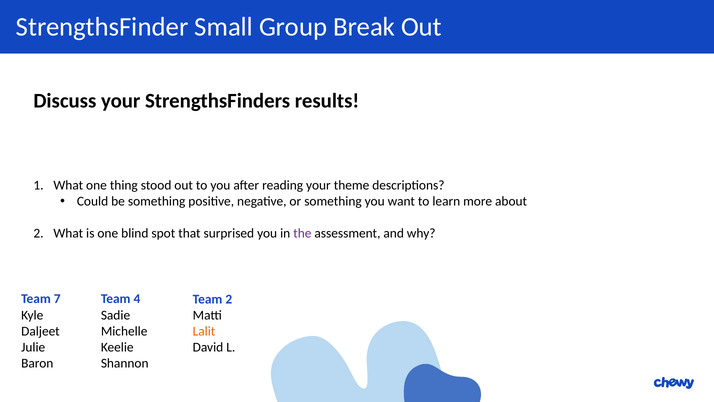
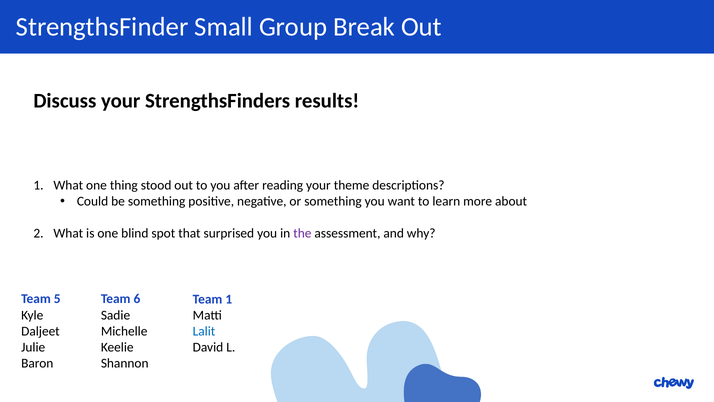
7: 7 -> 5
4: 4 -> 6
Team 2: 2 -> 1
Lalit colour: orange -> blue
